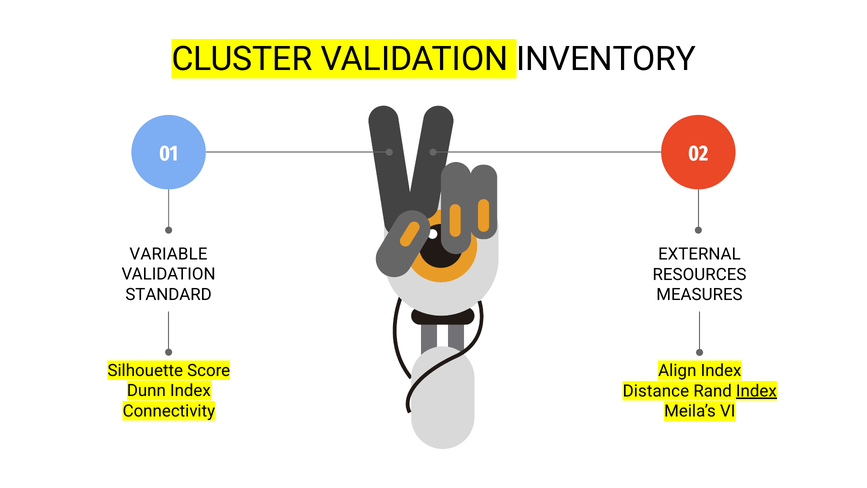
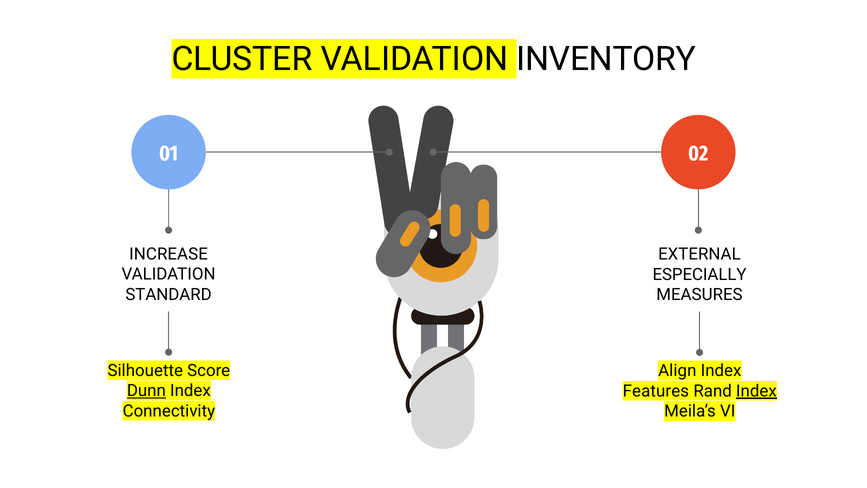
VARIABLE: VARIABLE -> INCREASE
RESOURCES: RESOURCES -> ESPECIALLY
Dunn underline: none -> present
Distance: Distance -> Features
